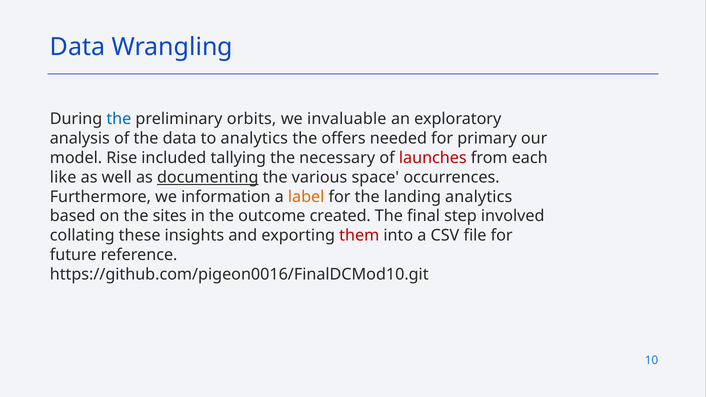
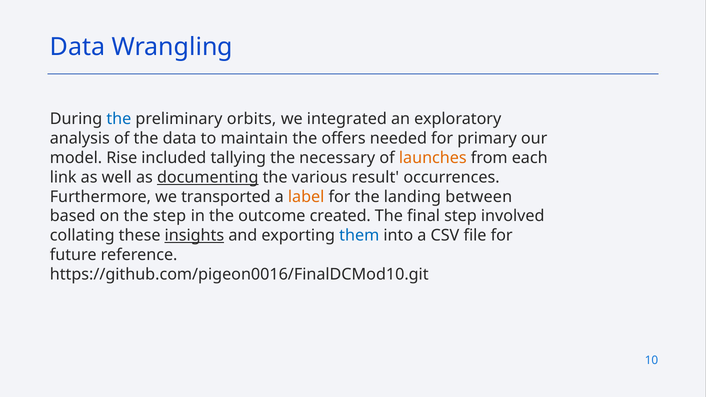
invaluable: invaluable -> integrated
to analytics: analytics -> maintain
launches colour: red -> orange
like: like -> link
space: space -> result
information: information -> transported
landing analytics: analytics -> between
the sites: sites -> step
insights underline: none -> present
them colour: red -> blue
